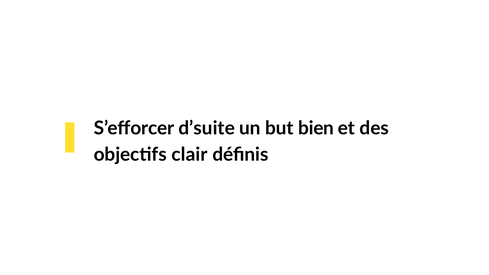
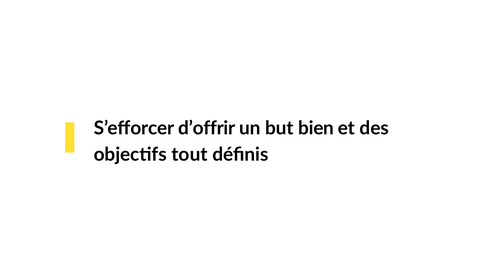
d’suite: d’suite -> d’offrir
clair: clair -> tout
